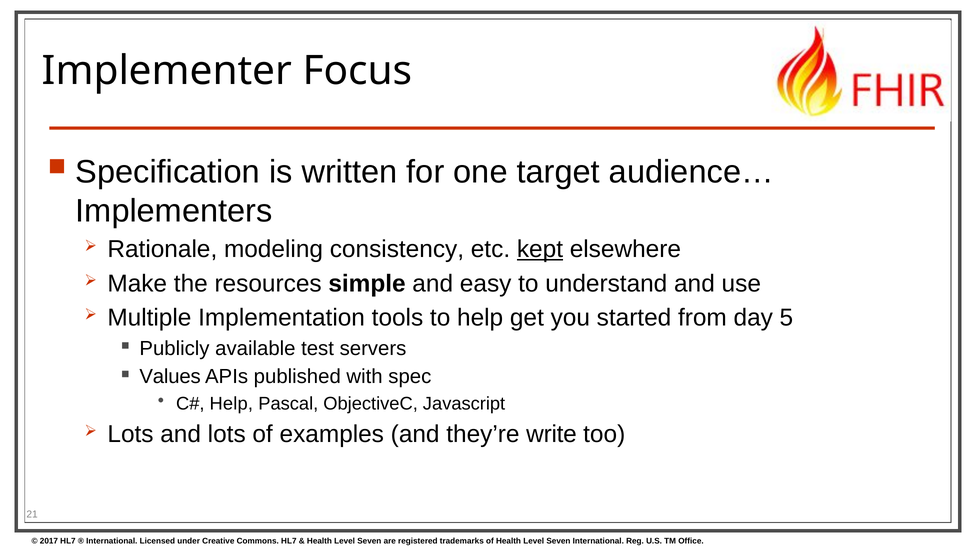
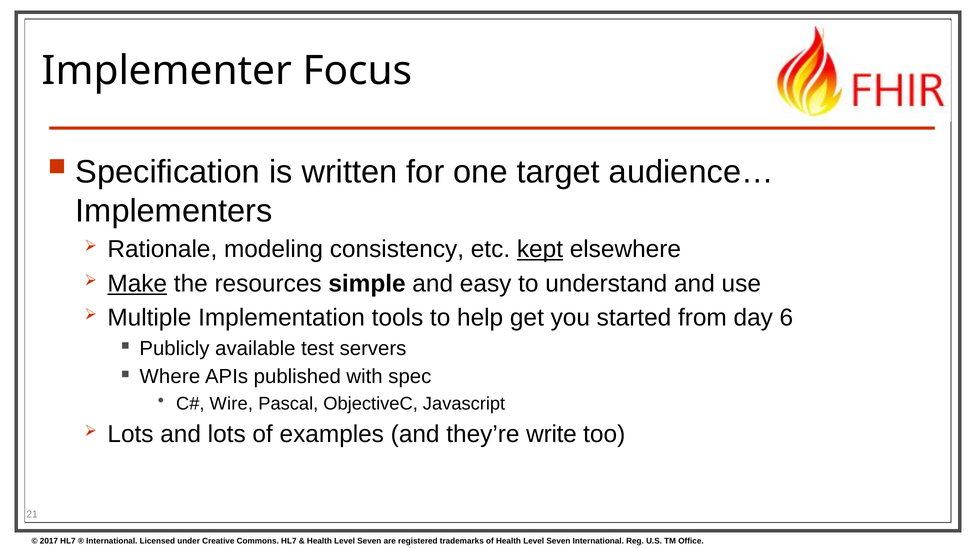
Make underline: none -> present
5: 5 -> 6
Values: Values -> Where
Help at (231, 403): Help -> Wire
